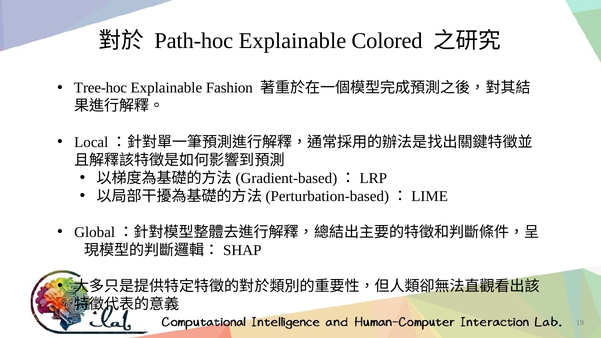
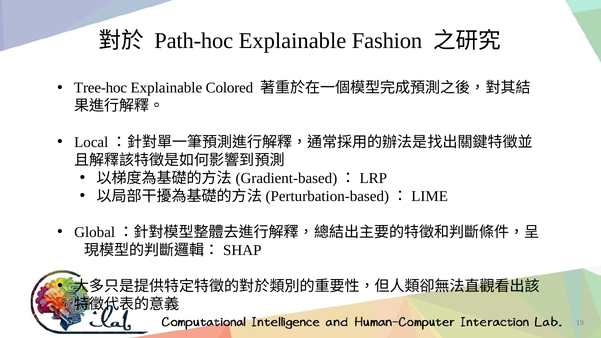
Colored: Colored -> Fashion
Fashion: Fashion -> Colored
